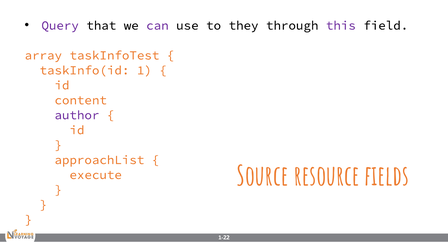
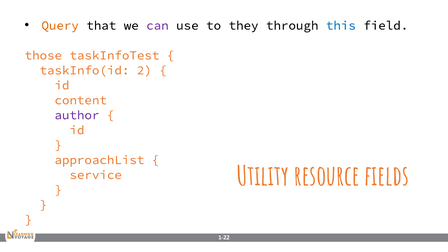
Query colour: purple -> orange
this colour: purple -> blue
array: array -> those
1: 1 -> 2
Source: Source -> Utility
execute: execute -> service
